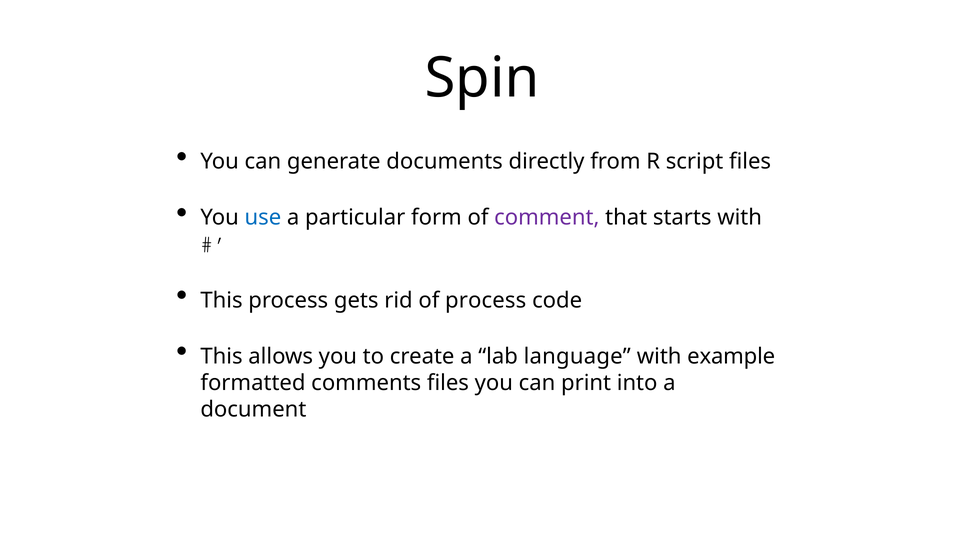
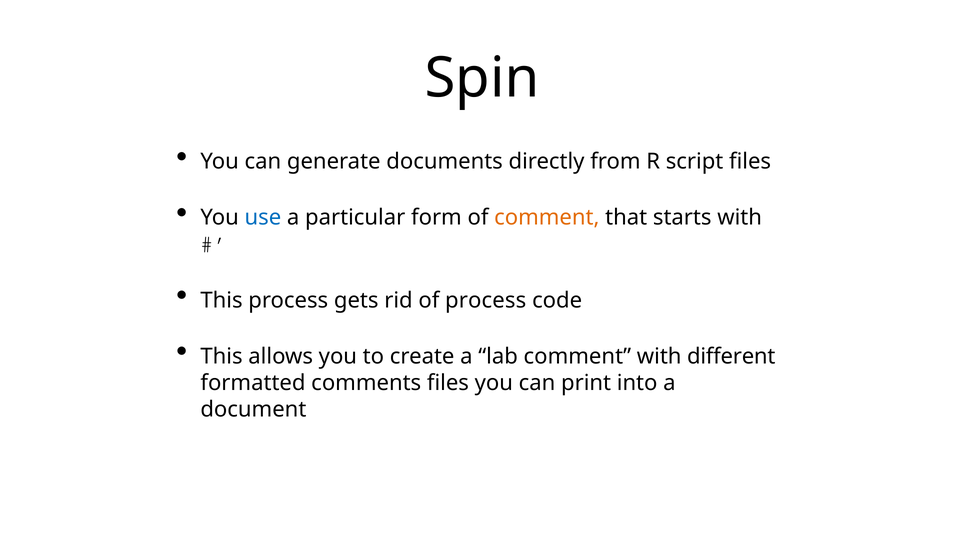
comment at (547, 218) colour: purple -> orange
lab language: language -> comment
example: example -> different
